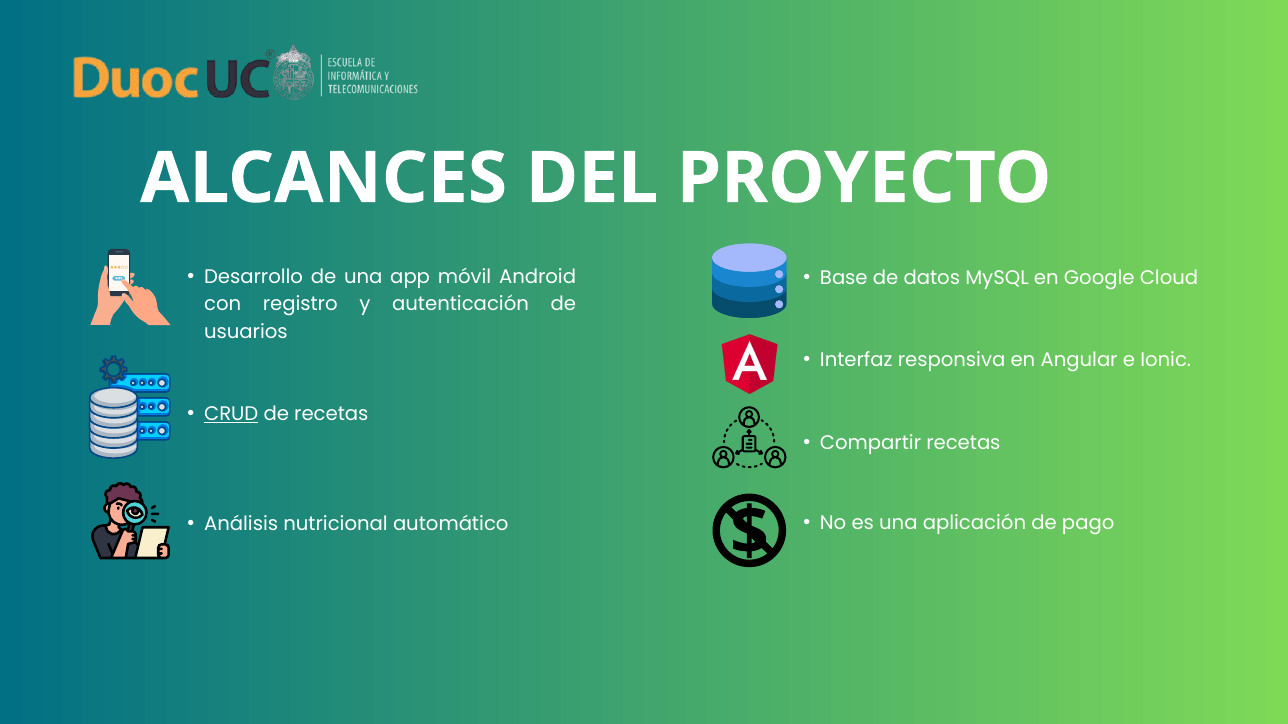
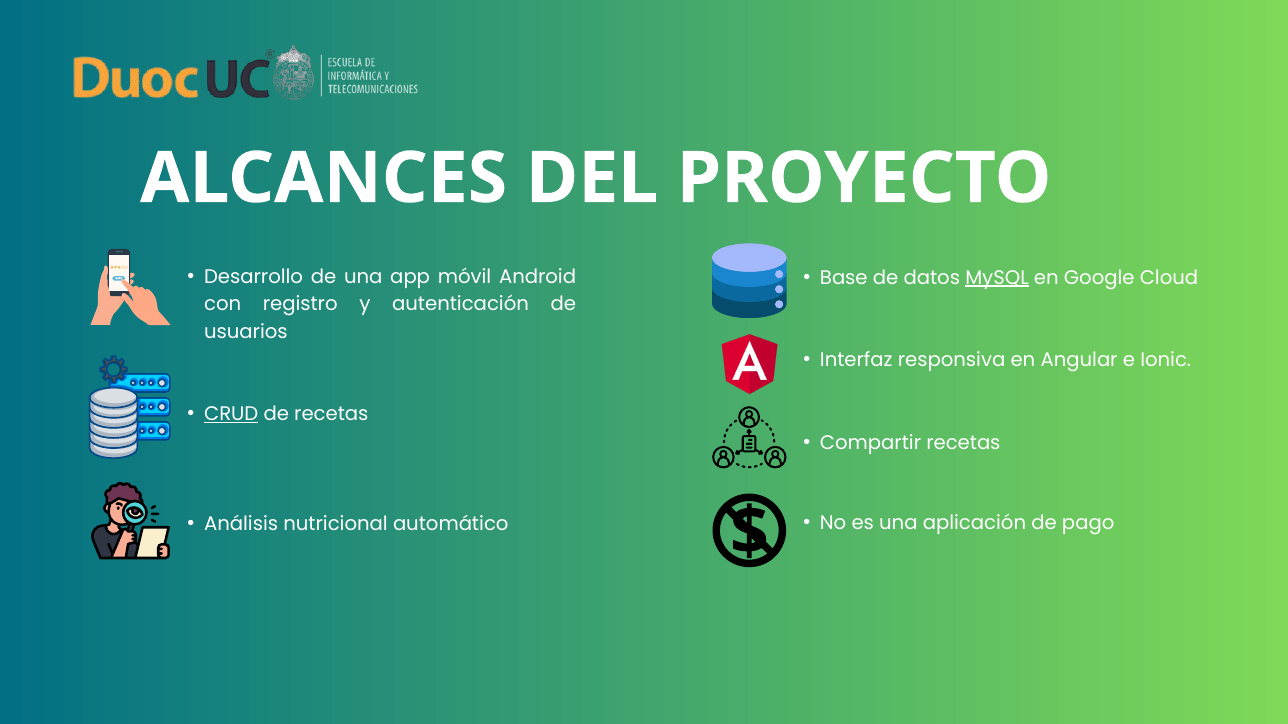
MySQL underline: none -> present
